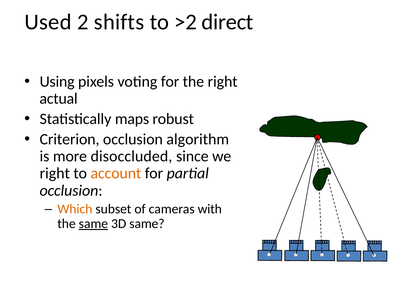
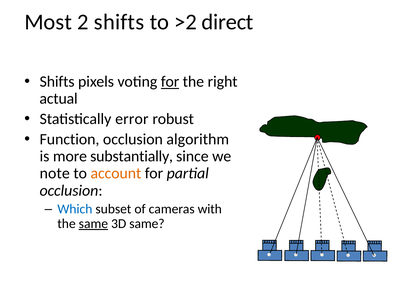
Used: Used -> Most
Using at (57, 82): Using -> Shifts
for at (170, 82) underline: none -> present
maps: maps -> error
Criterion: Criterion -> Function
disoccluded: disoccluded -> substantially
right at (55, 173): right -> note
Which colour: orange -> blue
